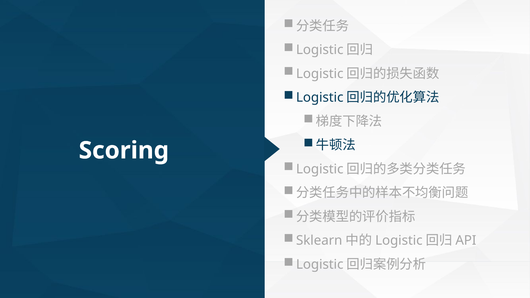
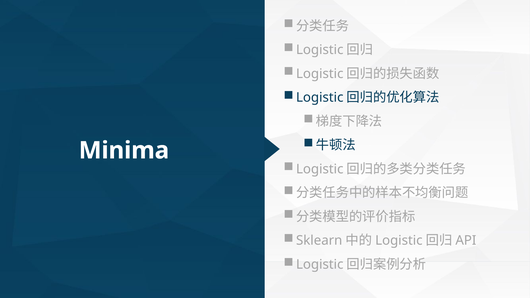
Scoring: Scoring -> Minima
